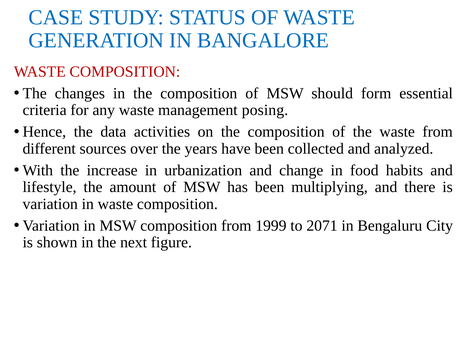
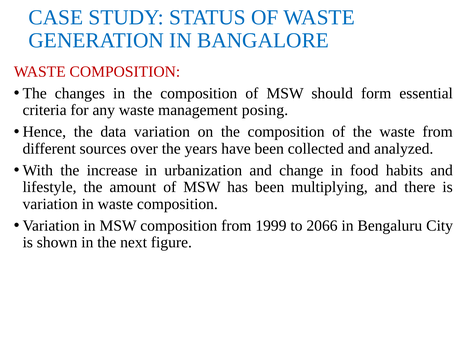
data activities: activities -> variation
2071: 2071 -> 2066
